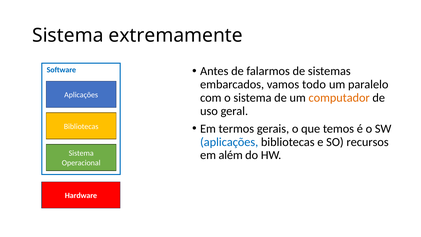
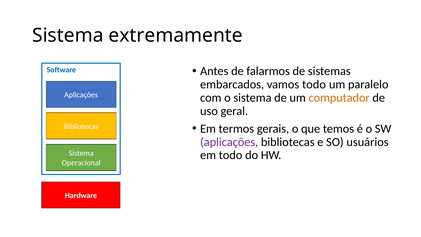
aplicações at (229, 142) colour: blue -> purple
recursos: recursos -> usuários
em além: além -> todo
